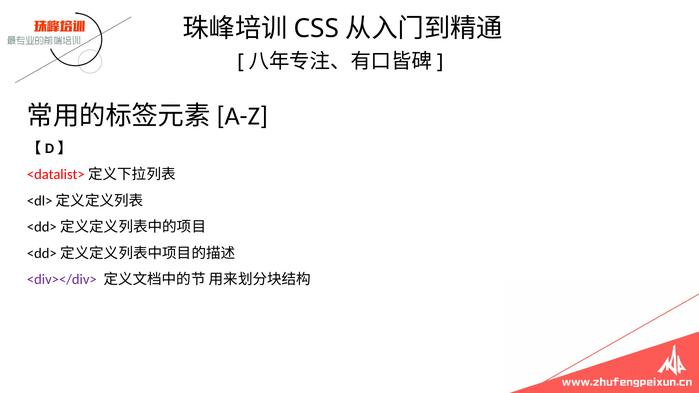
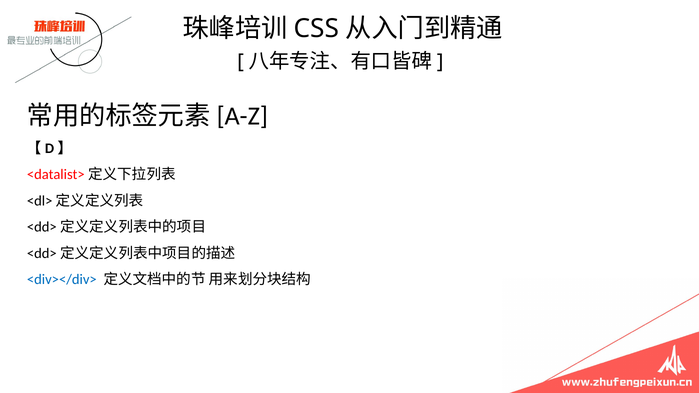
<div></div> colour: purple -> blue
